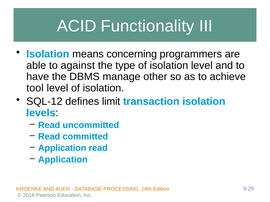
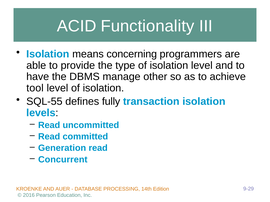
against: against -> provide
SQL-12: SQL-12 -> SQL-55
limit: limit -> fully
Application at (62, 148): Application -> Generation
Application at (63, 160): Application -> Concurrent
